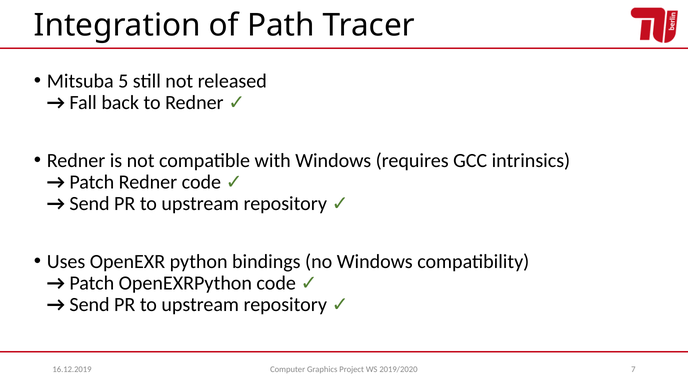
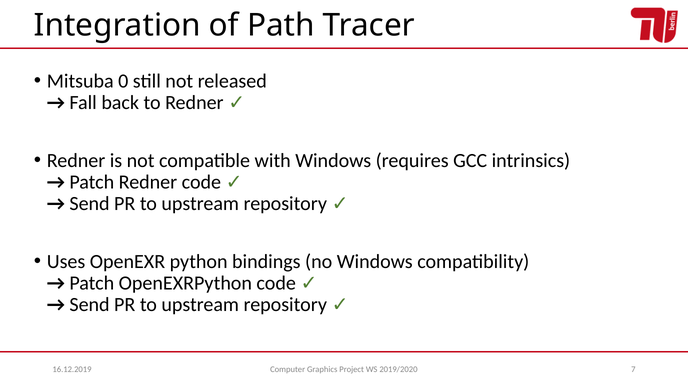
5: 5 -> 0
